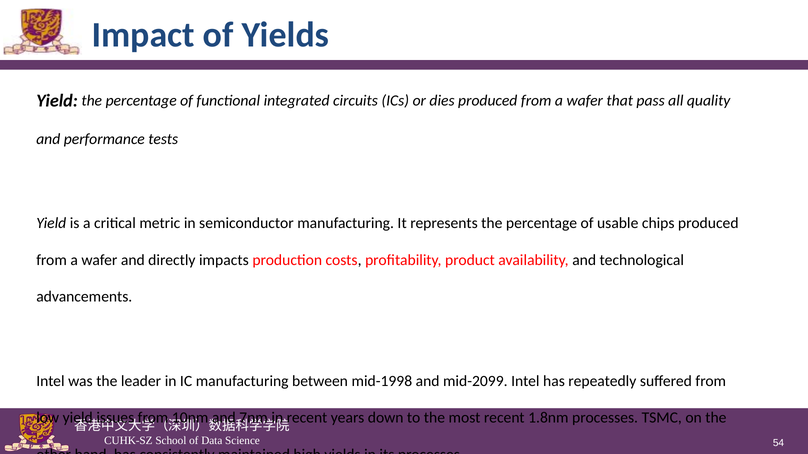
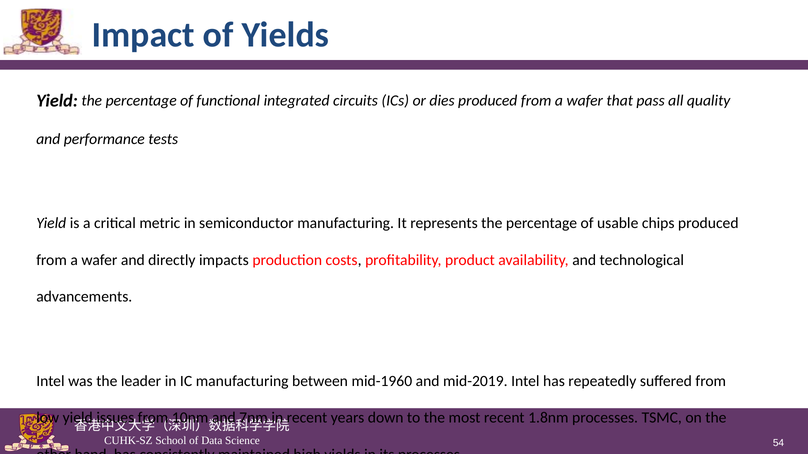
mid-1998: mid-1998 -> mid-1960
mid-2099: mid-2099 -> mid-2019
